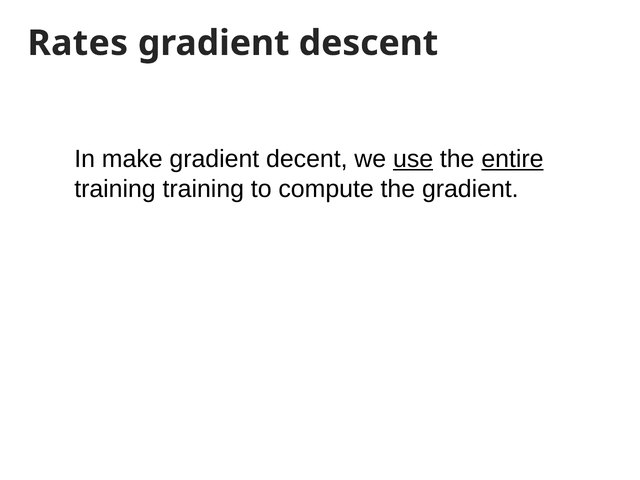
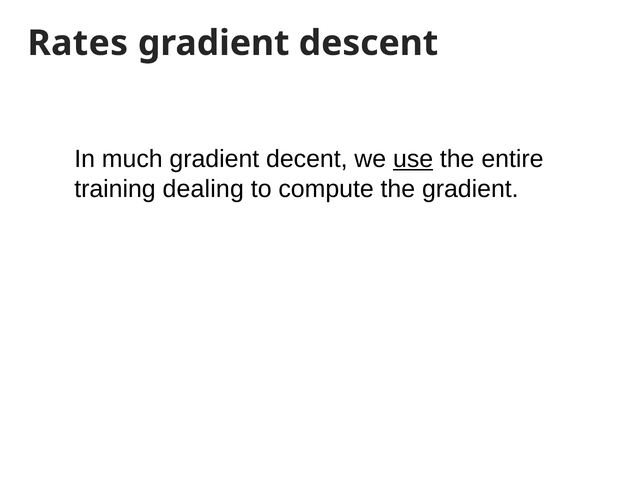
make: make -> much
entire underline: present -> none
training training: training -> dealing
